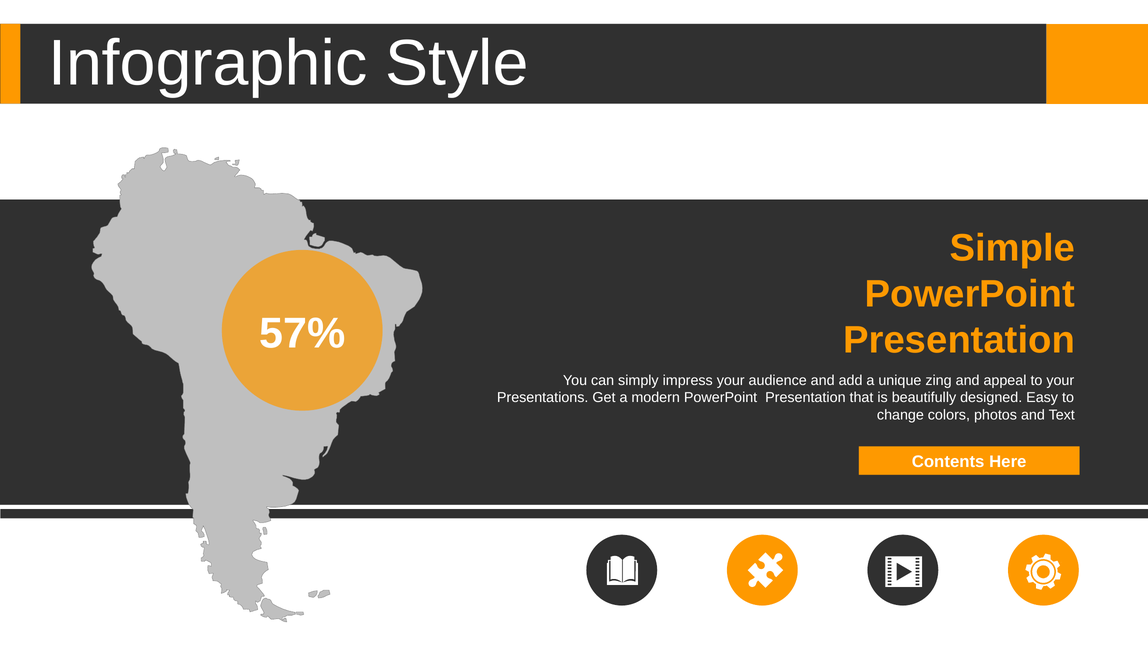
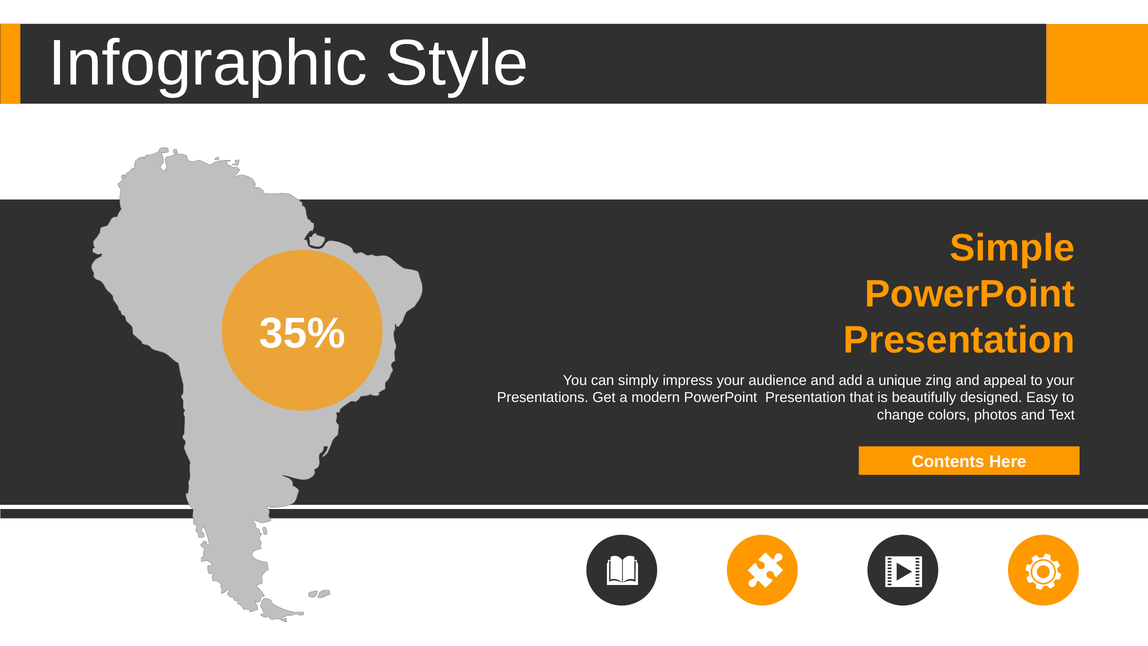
57%: 57% -> 35%
